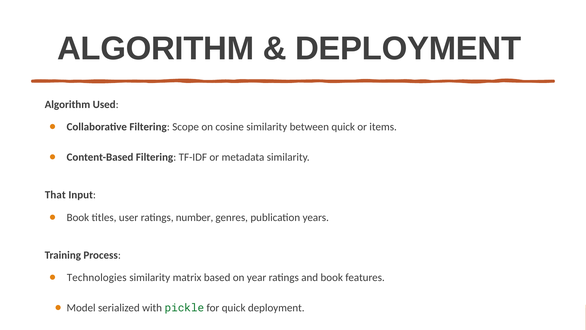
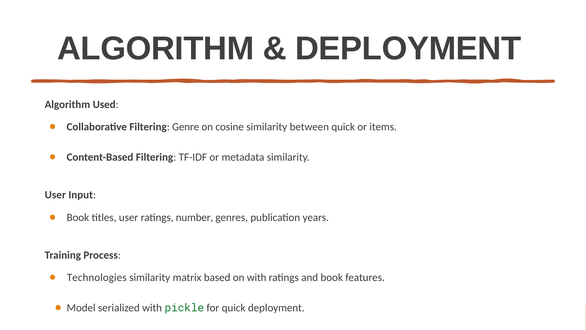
Scope: Scope -> Genre
That at (55, 195): That -> User
on year: year -> with
